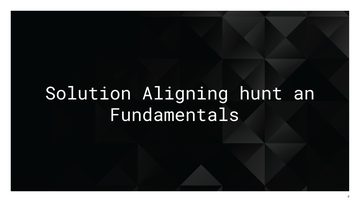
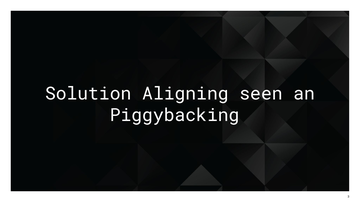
hunt: hunt -> seen
Fundamentals: Fundamentals -> Piggybacking
